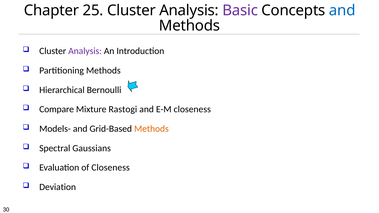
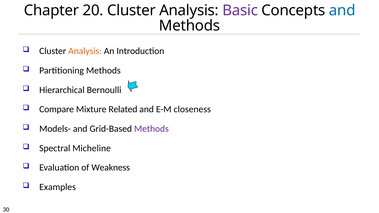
25: 25 -> 20
Analysis at (85, 51) colour: purple -> orange
Rastogi: Rastogi -> Related
Methods at (151, 129) colour: orange -> purple
Gaussians: Gaussians -> Micheline
of Closeness: Closeness -> Weakness
Deviation: Deviation -> Examples
